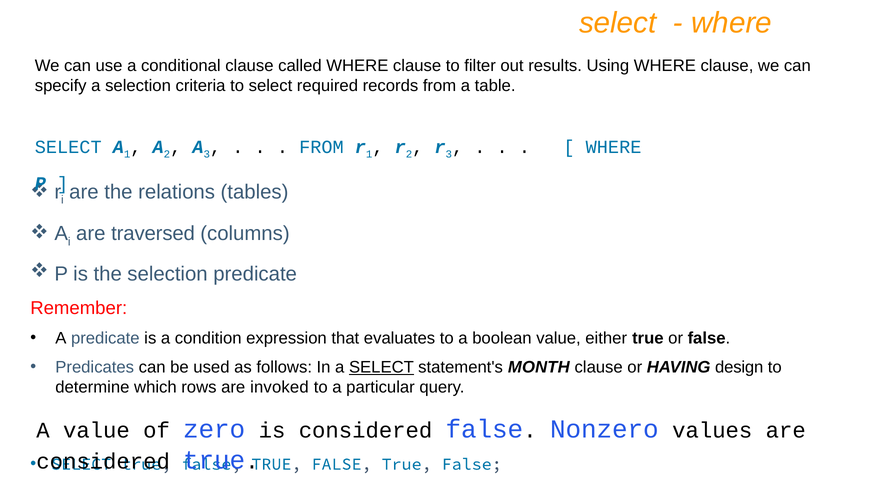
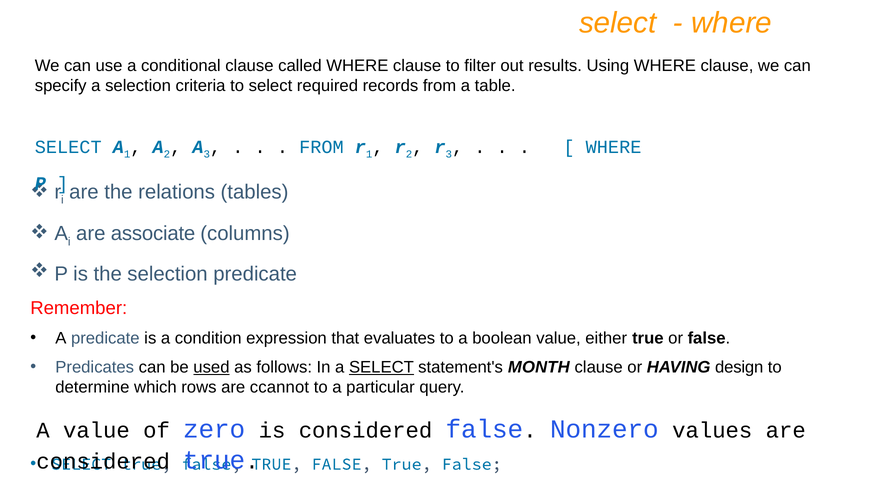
traversed: traversed -> associate
used underline: none -> present
invoked: invoked -> ccannot
